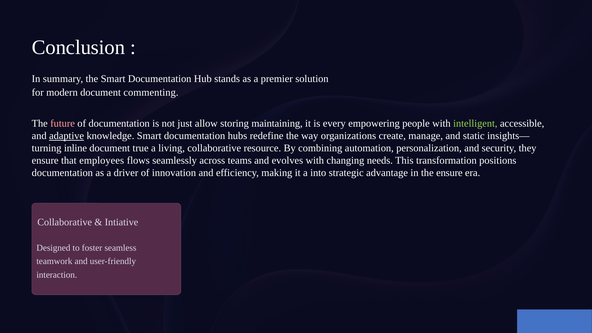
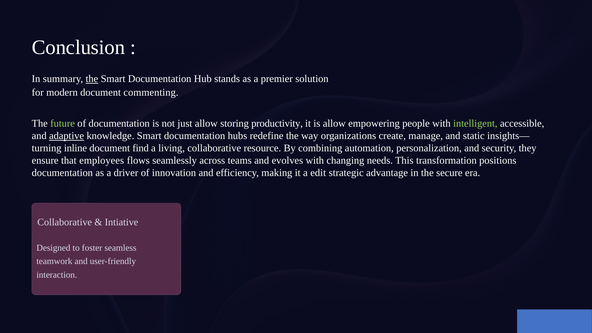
the at (92, 79) underline: none -> present
future colour: pink -> light green
maintaining: maintaining -> productivity
is every: every -> allow
true: true -> find
into: into -> edit
the ensure: ensure -> secure
